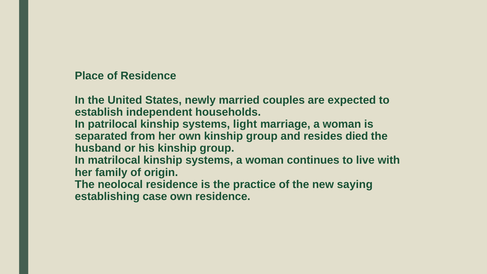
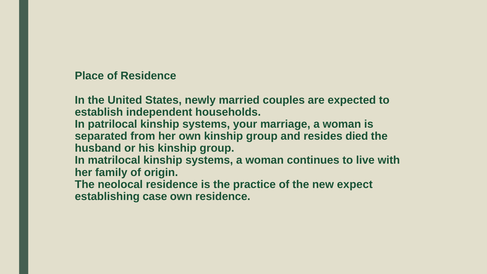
light: light -> your
saying: saying -> expect
